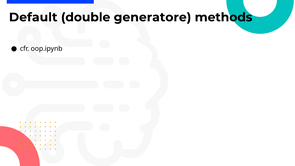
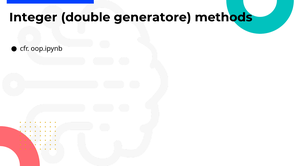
Default: Default -> Integer
